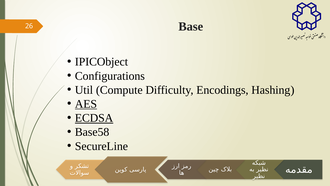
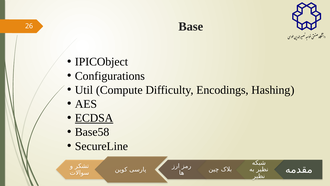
AES underline: present -> none
